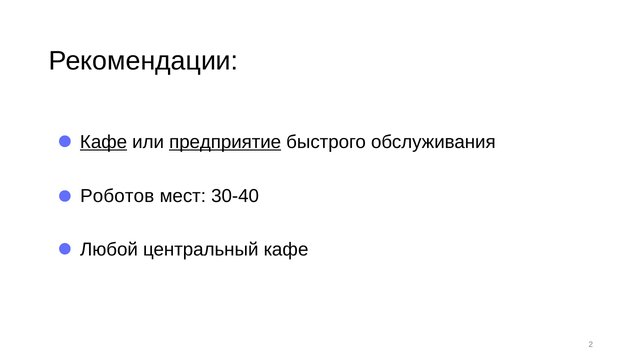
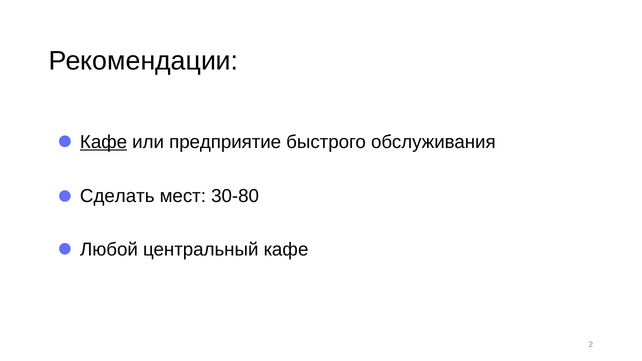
предприятие underline: present -> none
Роботов: Роботов -> Сделать
30-40: 30-40 -> 30-80
